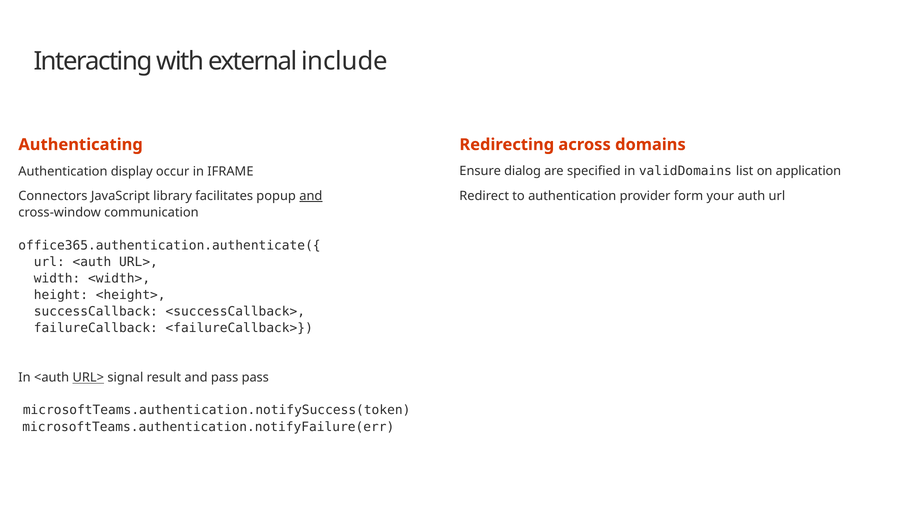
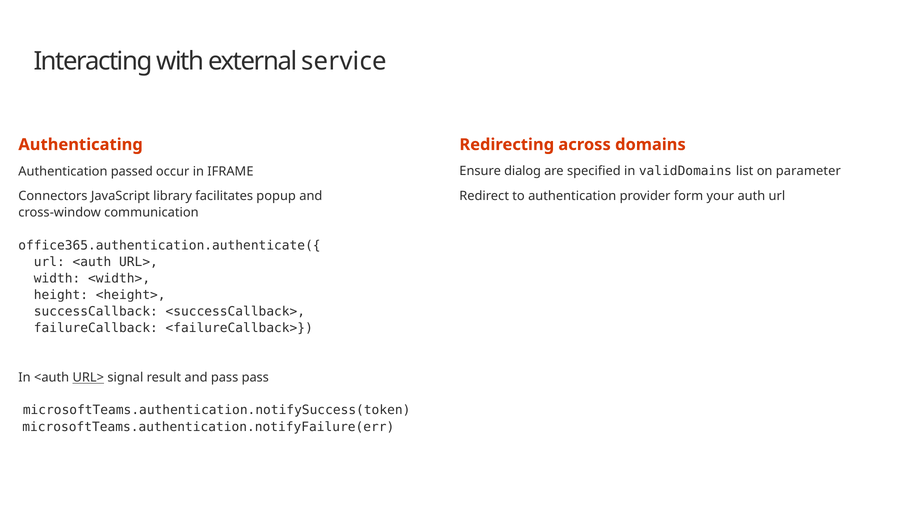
include: include -> service
application: application -> parameter
display: display -> passed
and at (311, 196) underline: present -> none
